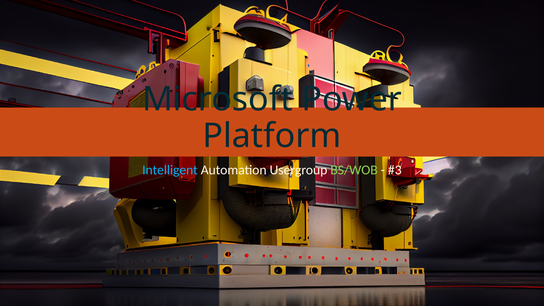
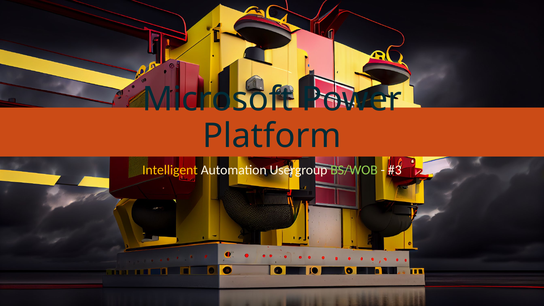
Intelligent colour: light blue -> yellow
